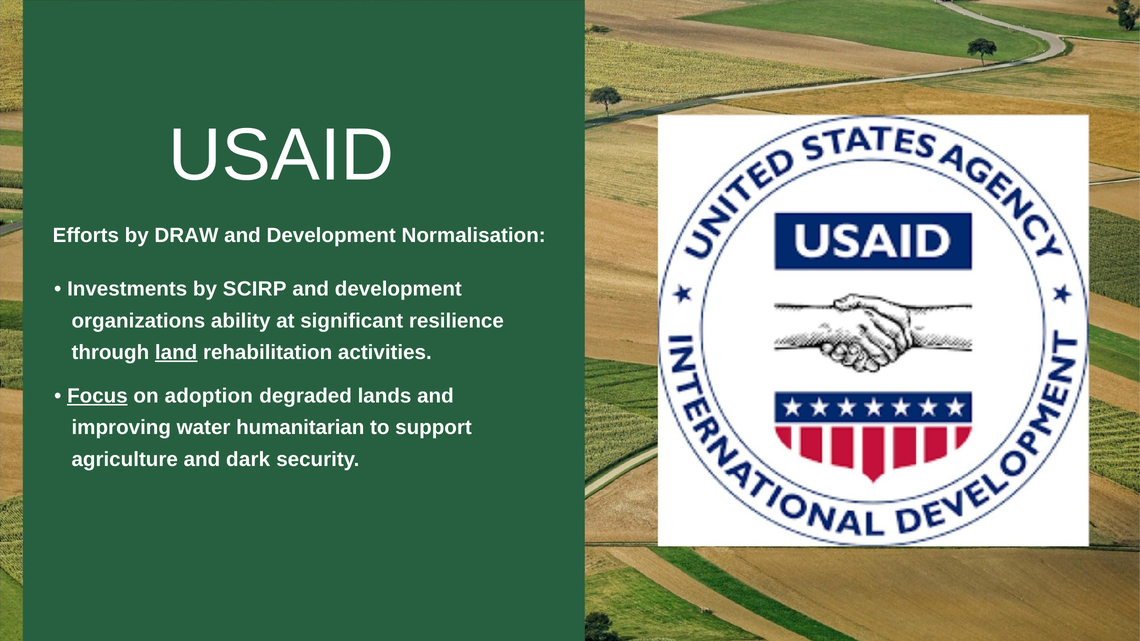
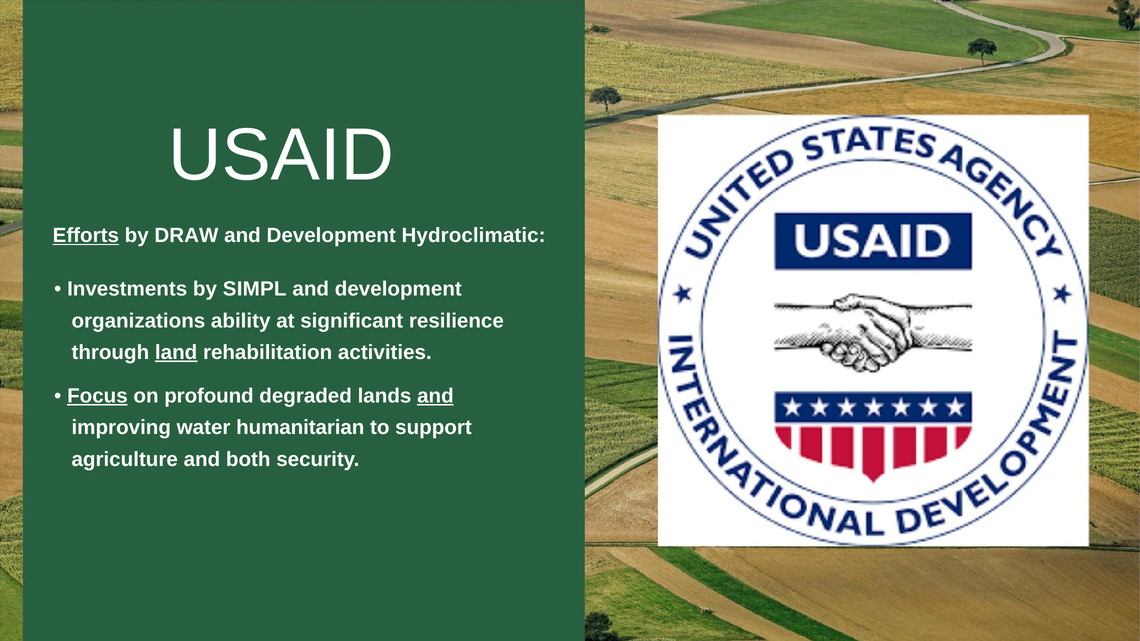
Efforts underline: none -> present
Normalisation: Normalisation -> Hydroclimatic
SCIRP: SCIRP -> SIMPL
adoption: adoption -> profound
and at (435, 396) underline: none -> present
dark: dark -> both
